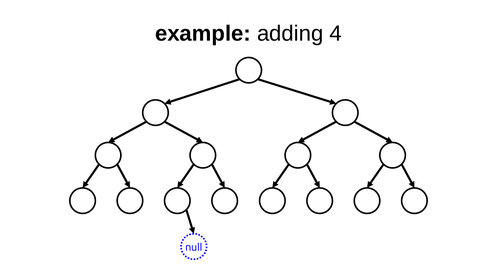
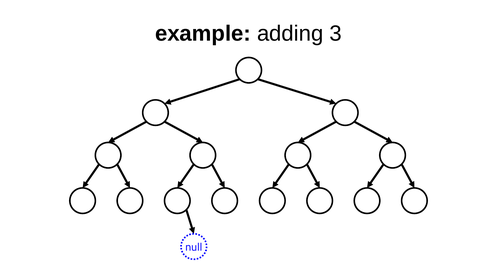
adding 4: 4 -> 3
